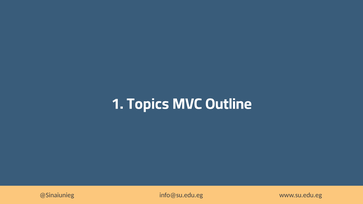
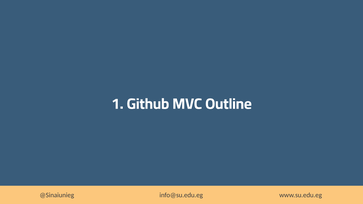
Topics: Topics -> Github
